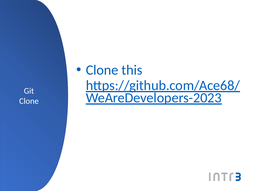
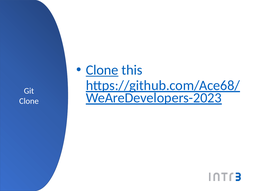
Clone at (102, 70) underline: none -> present
